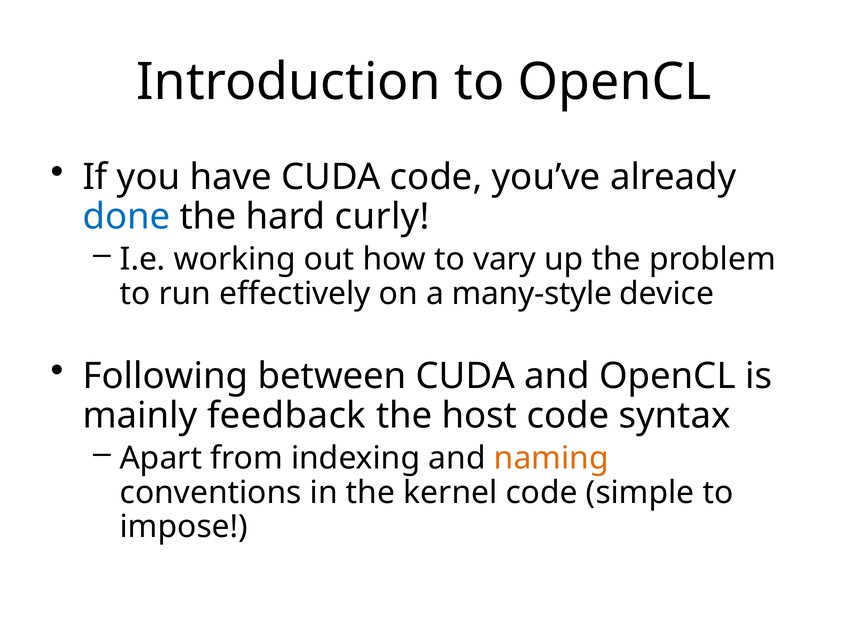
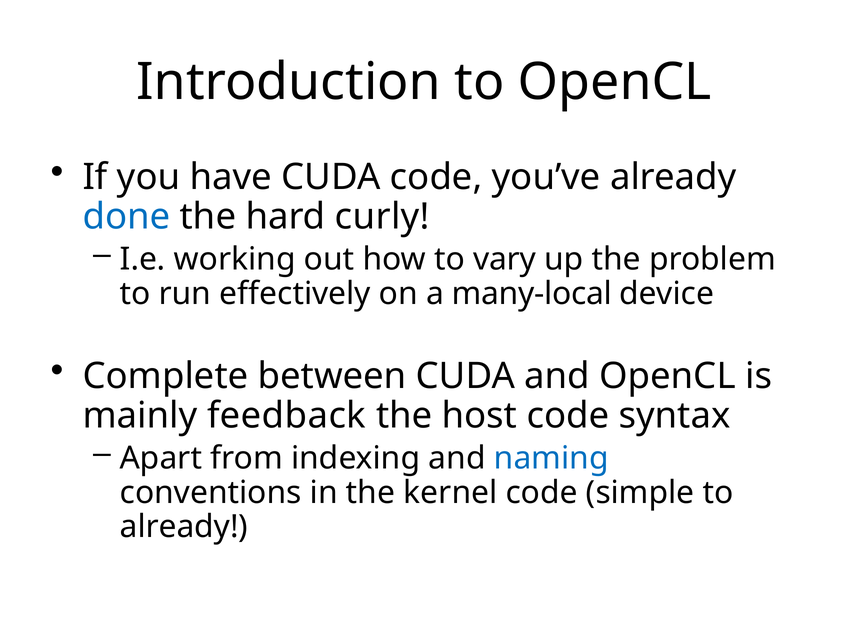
many-style: many-style -> many-local
Following: Following -> Complete
naming colour: orange -> blue
impose at (184, 527): impose -> already
